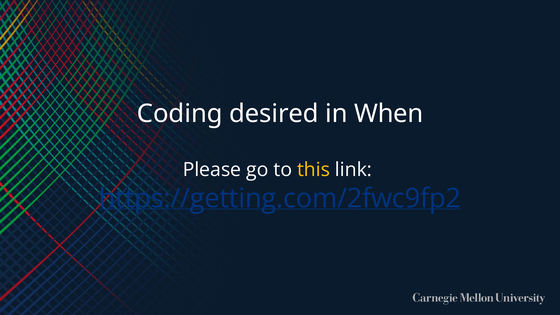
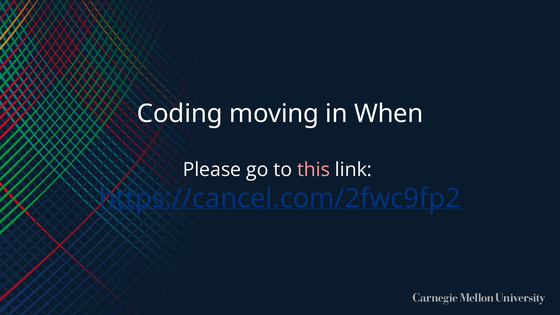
desired: desired -> moving
this colour: yellow -> pink
https://getting.com/2fwc9fp2: https://getting.com/2fwc9fp2 -> https://cancel.com/2fwc9fp2
